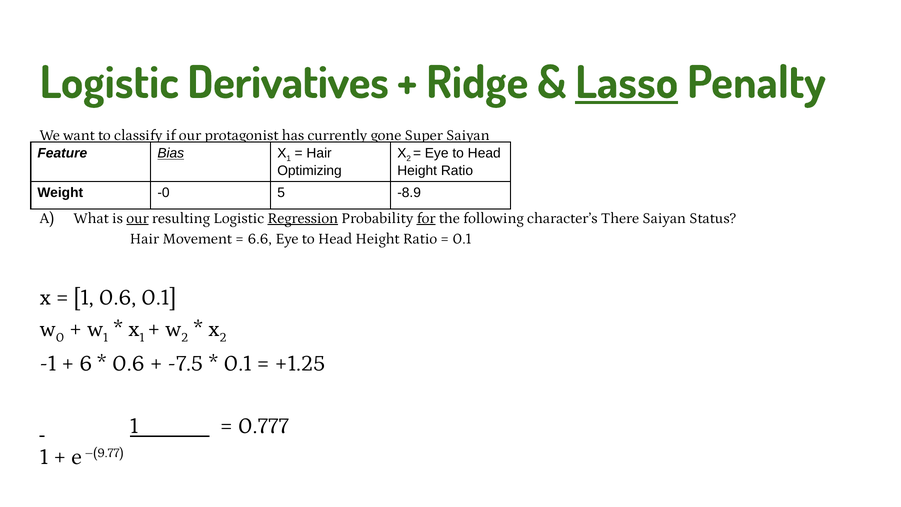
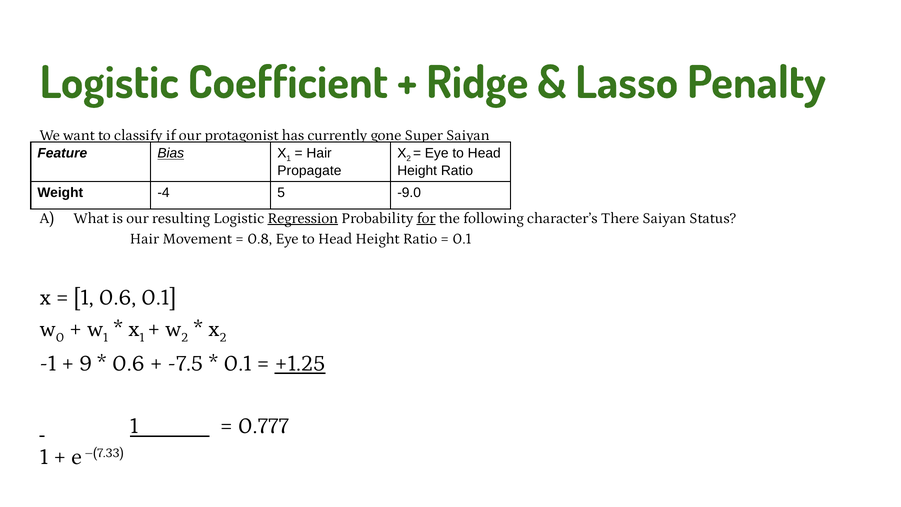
Derivatives: Derivatives -> Coefficient
Lasso underline: present -> none
Optimizing: Optimizing -> Propagate
-0: -0 -> -4
-8.9: -8.9 -> -9.0
our at (137, 218) underline: present -> none
6.6: 6.6 -> 0.8
6: 6 -> 9
+1.25 underline: none -> present
–(9.77: –(9.77 -> –(7.33
